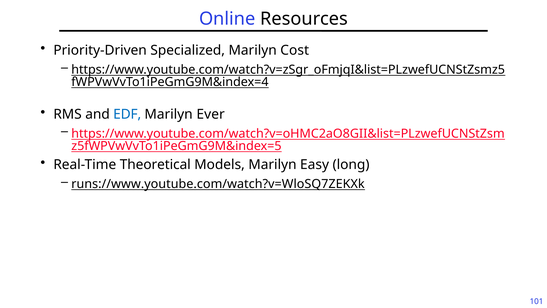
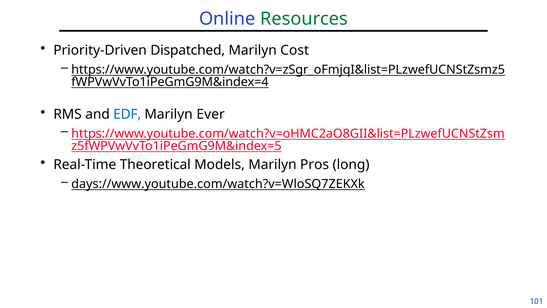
Resources colour: black -> green
Specialized: Specialized -> Dispatched
Easy: Easy -> Pros
runs://www.youtube.com/watch?v=WloSQ7ZEKXk: runs://www.youtube.com/watch?v=WloSQ7ZEKXk -> days://www.youtube.com/watch?v=WloSQ7ZEKXk
